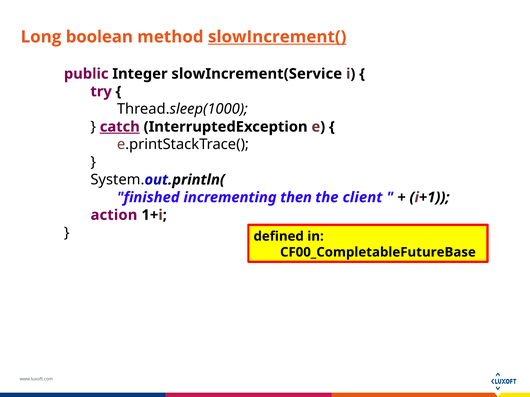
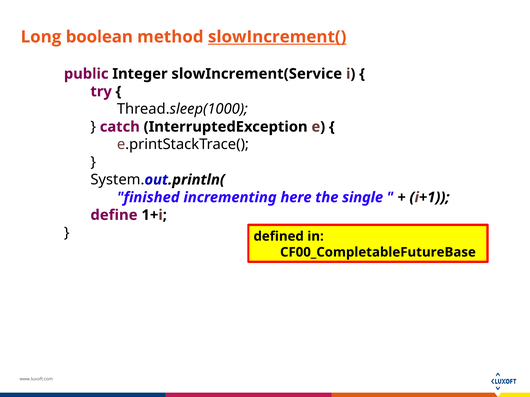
catch underline: present -> none
then: then -> here
client: client -> single
action: action -> define
